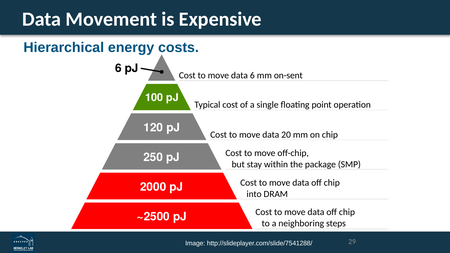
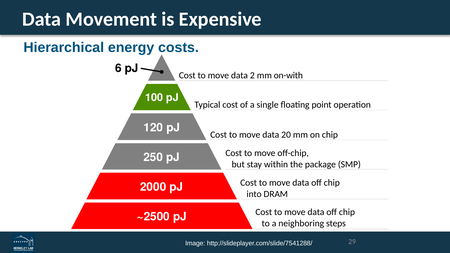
data 6: 6 -> 2
on-sent: on-sent -> on-with
